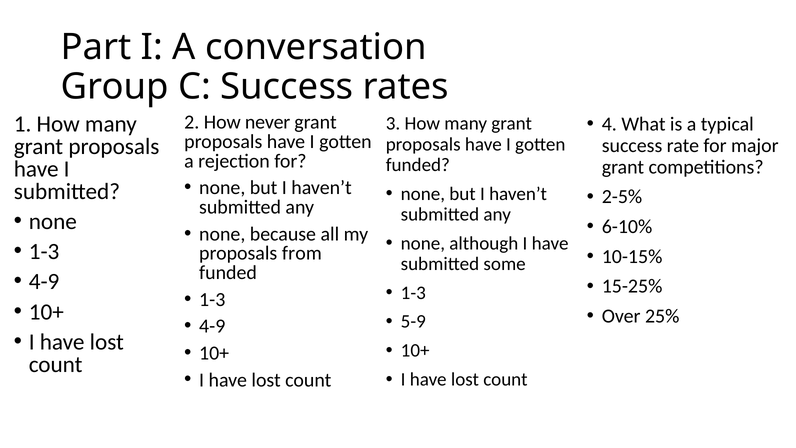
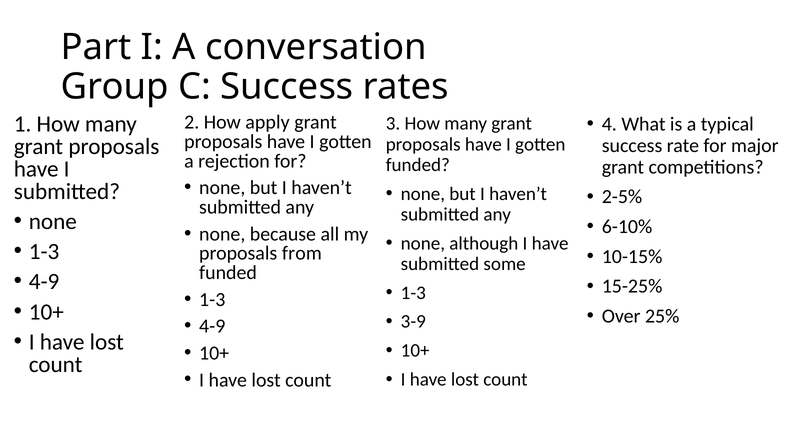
never: never -> apply
5-9: 5-9 -> 3-9
